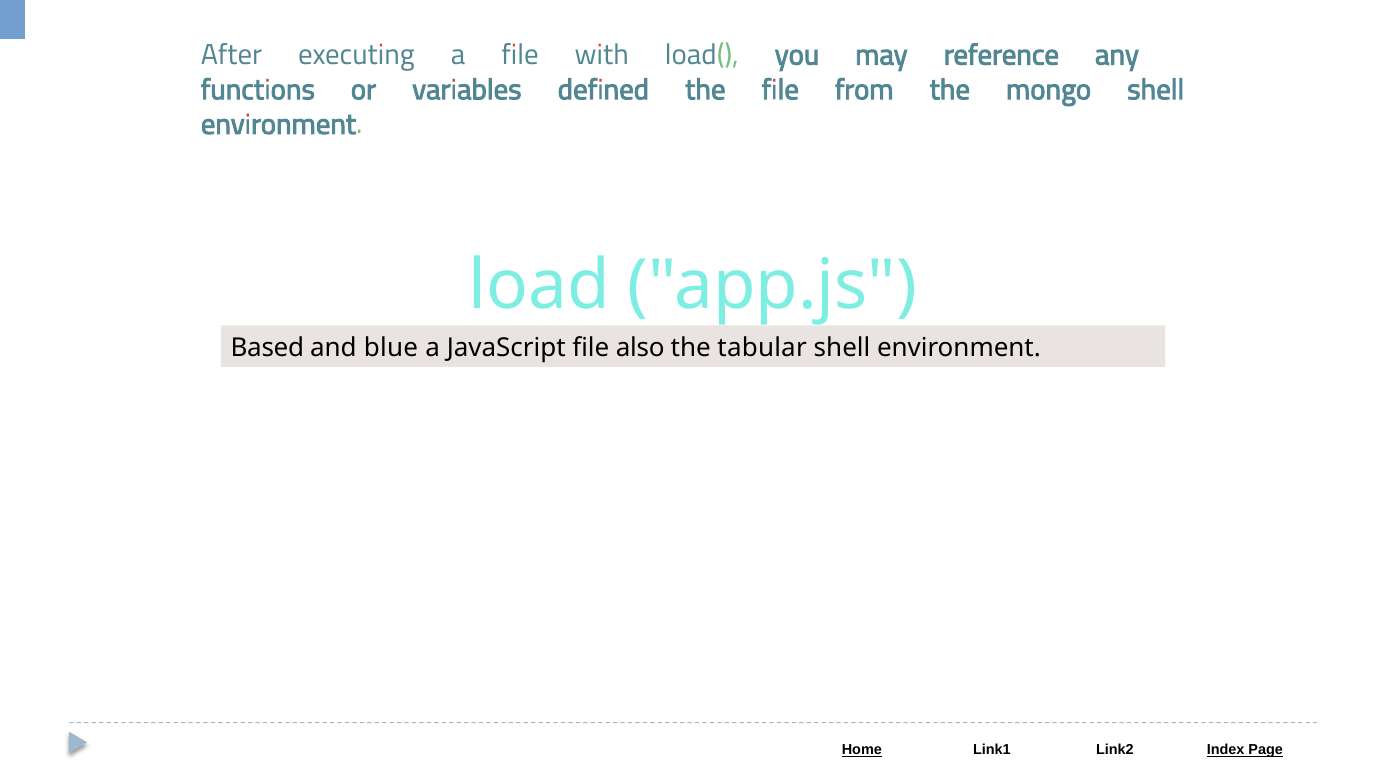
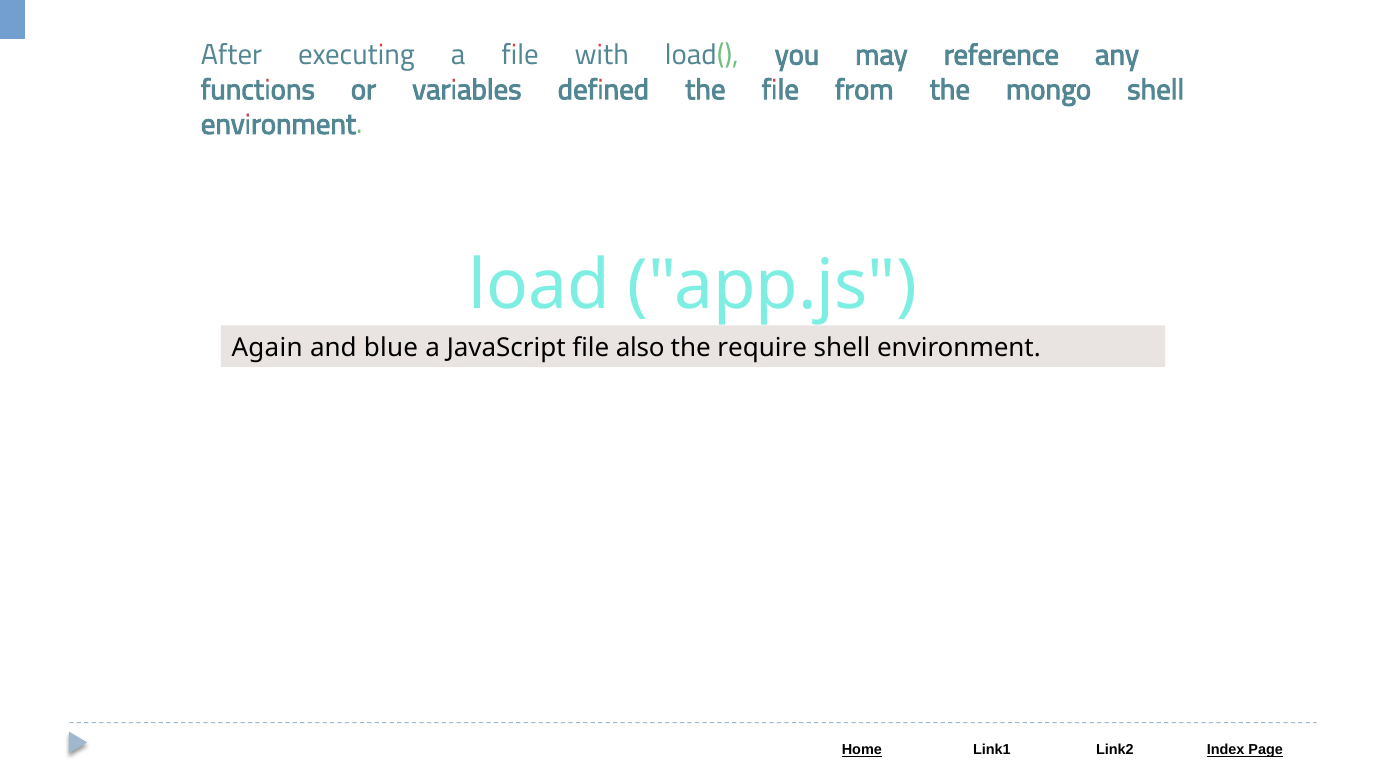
Based: Based -> Again
tabular: tabular -> require
